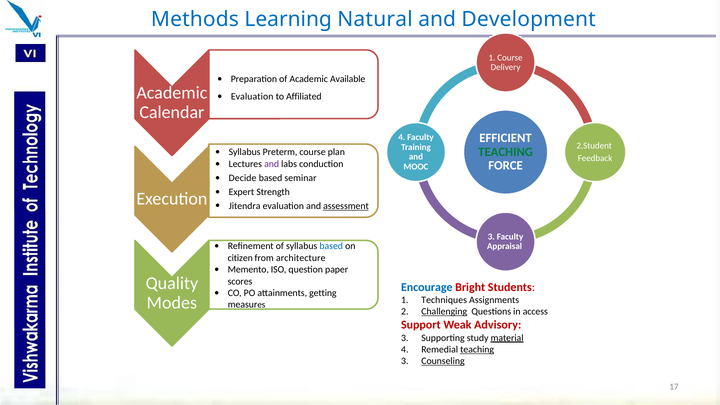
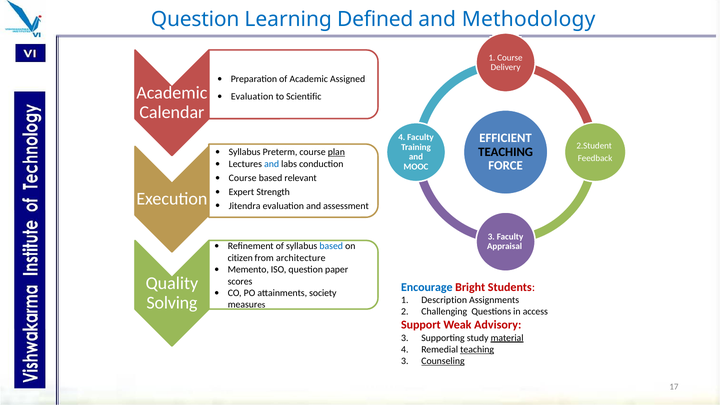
Methods at (195, 19): Methods -> Question
Natural: Natural -> Defined
Development: Development -> Methodology
Available: Available -> Assigned
Affiliated: Affiliated -> Scientific
TEACHING at (506, 152) colour: green -> black
plan underline: none -> present
and at (272, 164) colour: purple -> blue
Decide at (243, 178): Decide -> Course
seminar: seminar -> relevant
assessment underline: present -> none
getting: getting -> society
Modes: Modes -> Solving
Techniques: Techniques -> Description
Challenging underline: present -> none
